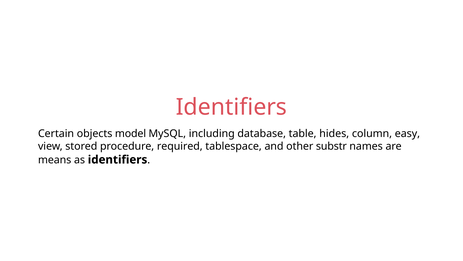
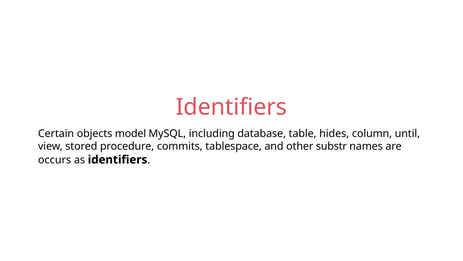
easy: easy -> until
required: required -> commits
means: means -> occurs
